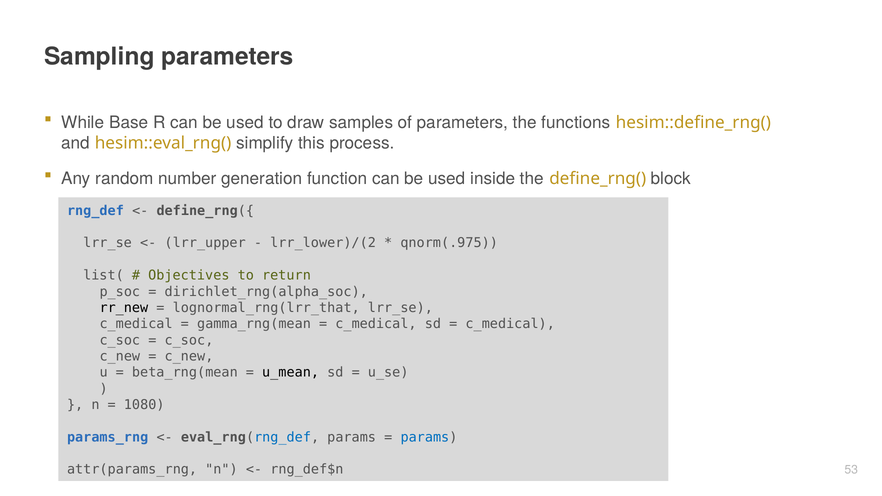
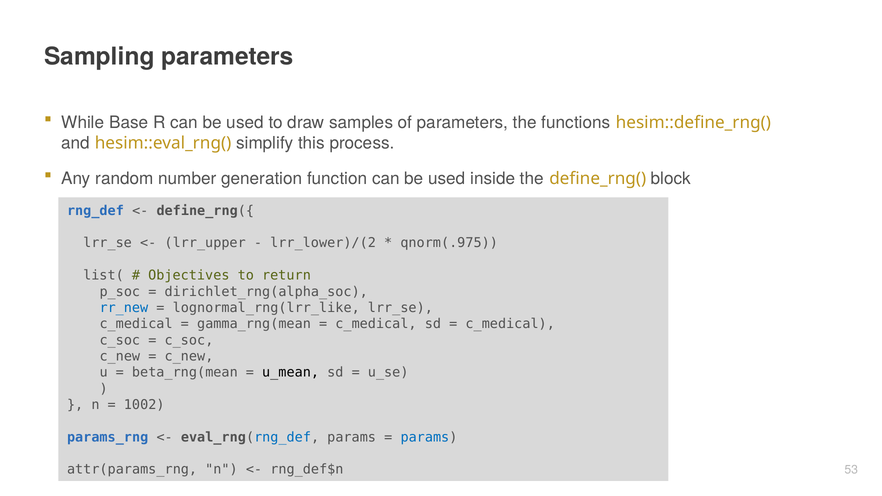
rr_new colour: black -> blue
lognormal_rng(lrr_that: lognormal_rng(lrr_that -> lognormal_rng(lrr_like
1080: 1080 -> 1002
